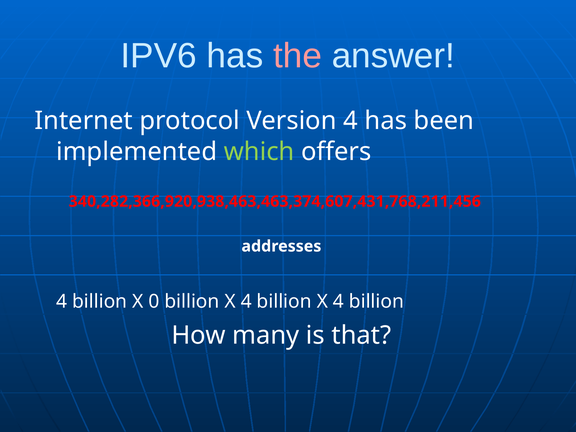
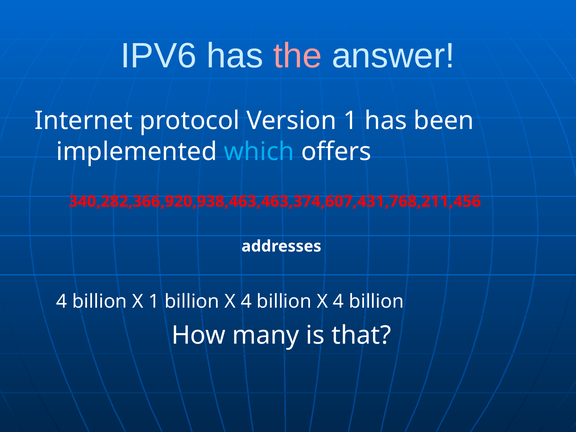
Version 4: 4 -> 1
which colour: light green -> light blue
X 0: 0 -> 1
